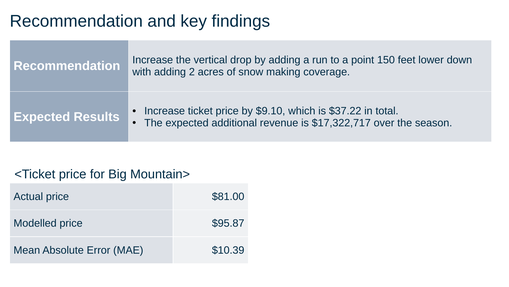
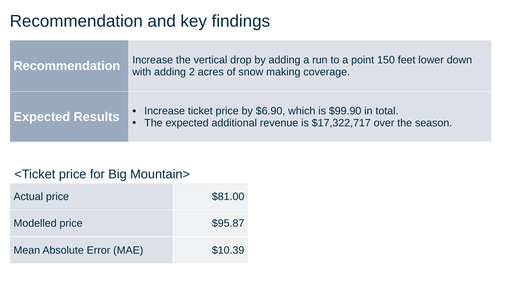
$9.10: $9.10 -> $6.90
$37.22: $37.22 -> $99.90
